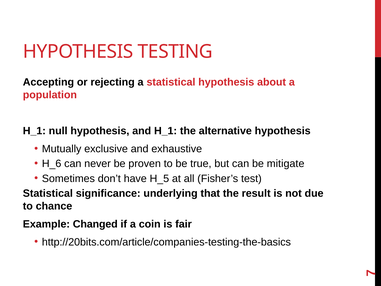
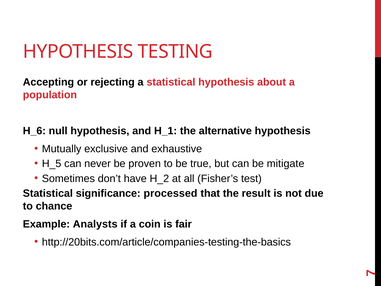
H_1 at (34, 131): H_1 -> H_6
H_6: H_6 -> H_5
H_5: H_5 -> H_2
underlying: underlying -> processed
Changed: Changed -> Analysts
